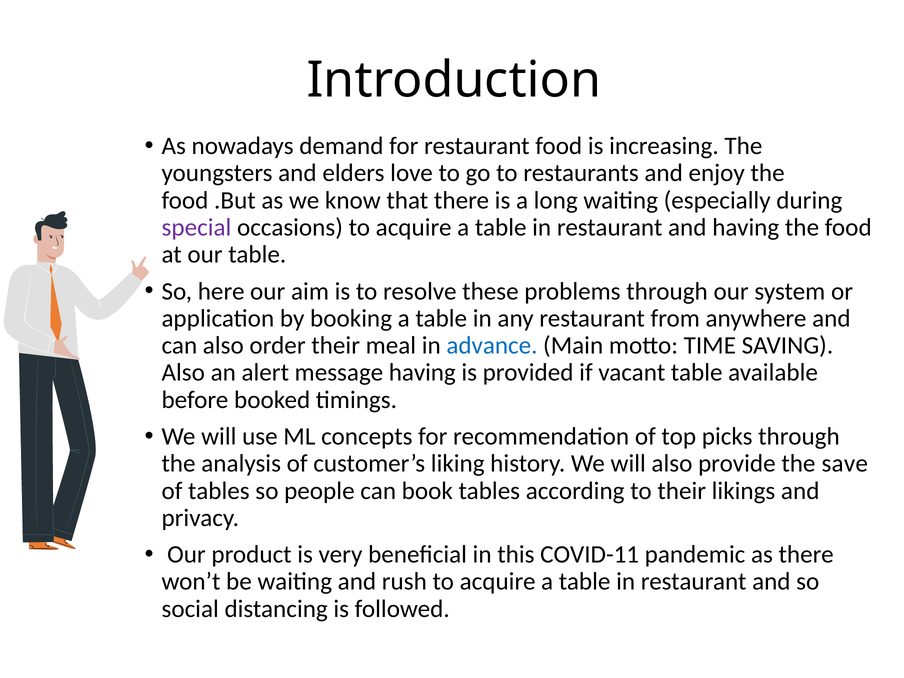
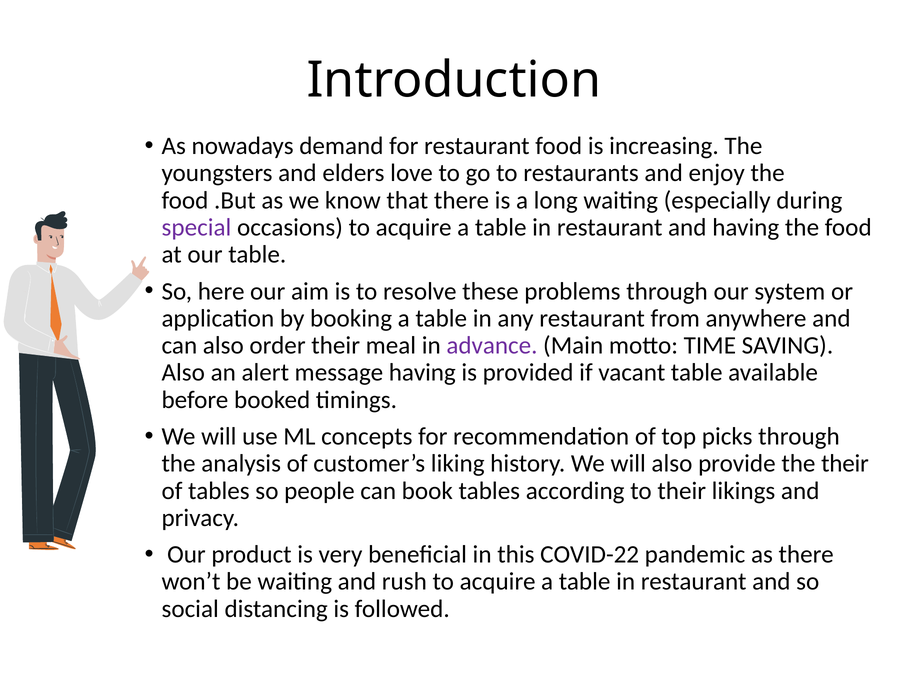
advance colour: blue -> purple
the save: save -> their
COVID-11: COVID-11 -> COVID-22
